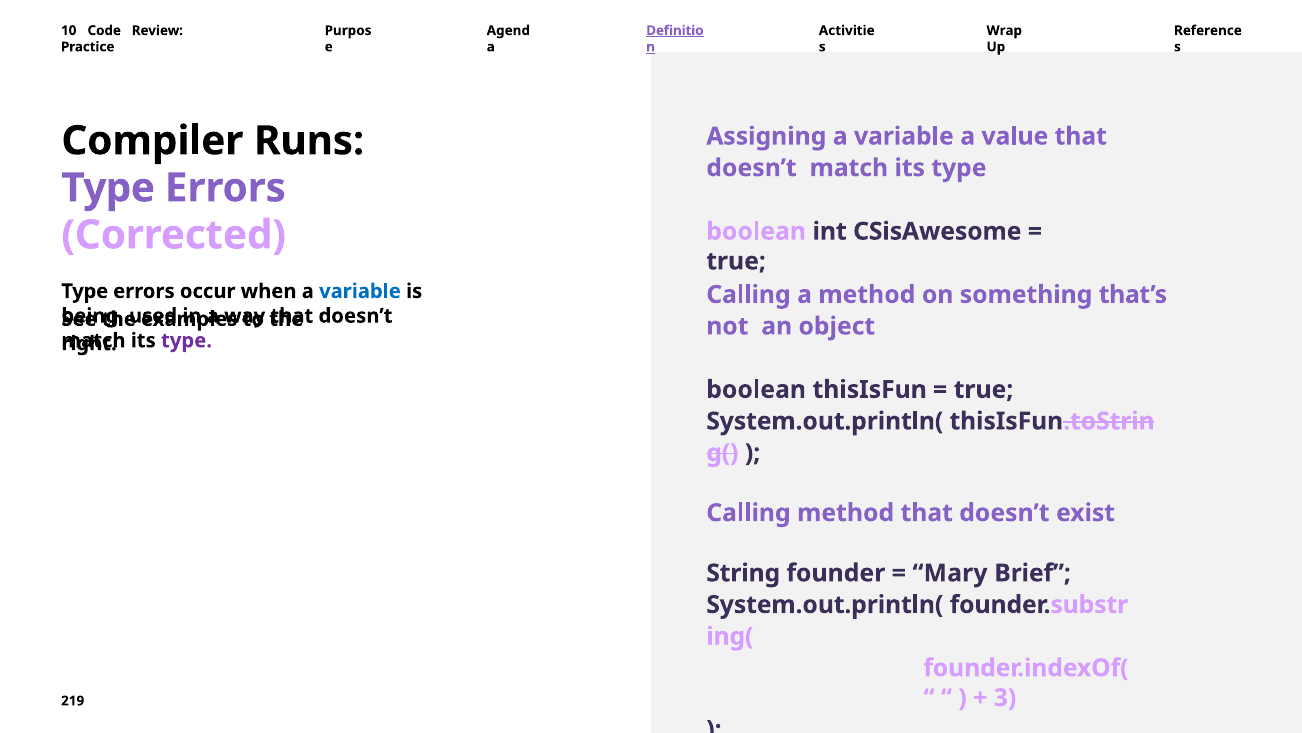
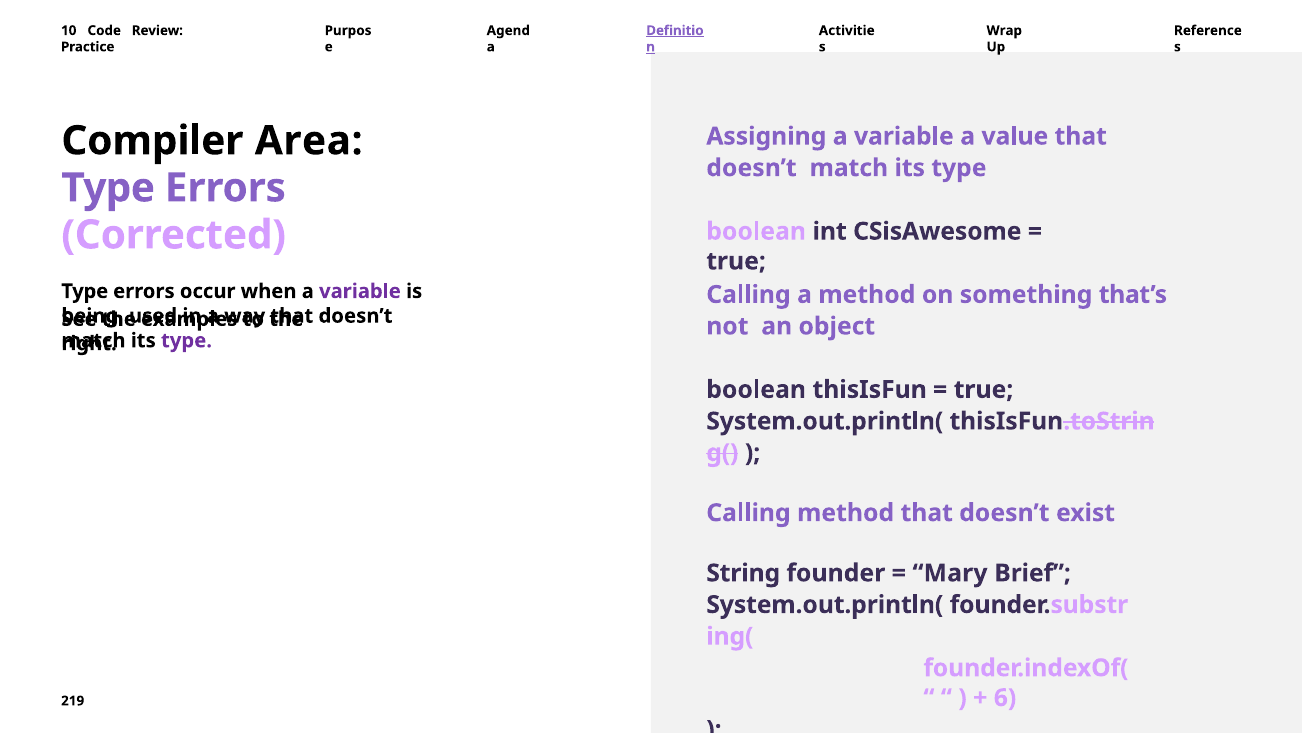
Runs: Runs -> Area
variable at (360, 291) colour: blue -> purple
3: 3 -> 6
